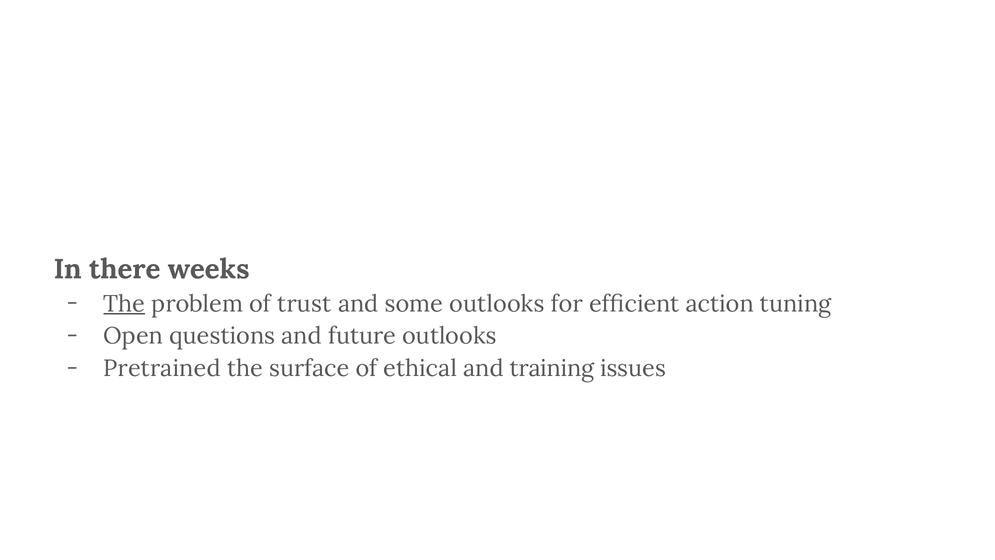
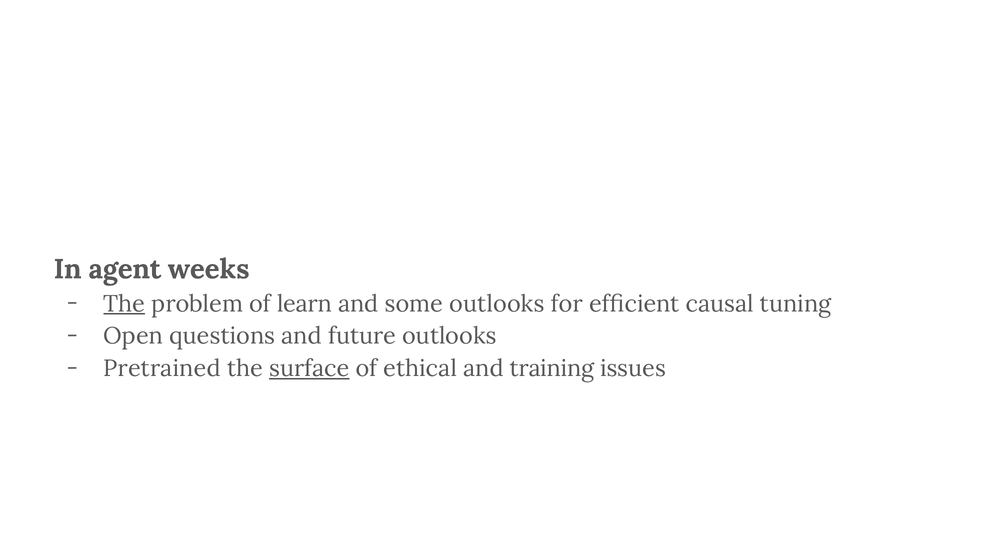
there: there -> agent
trust: trust -> learn
action: action -> causal
surface underline: none -> present
